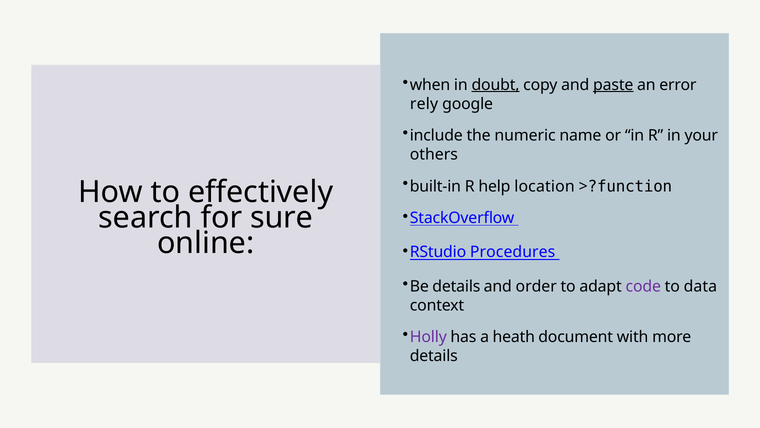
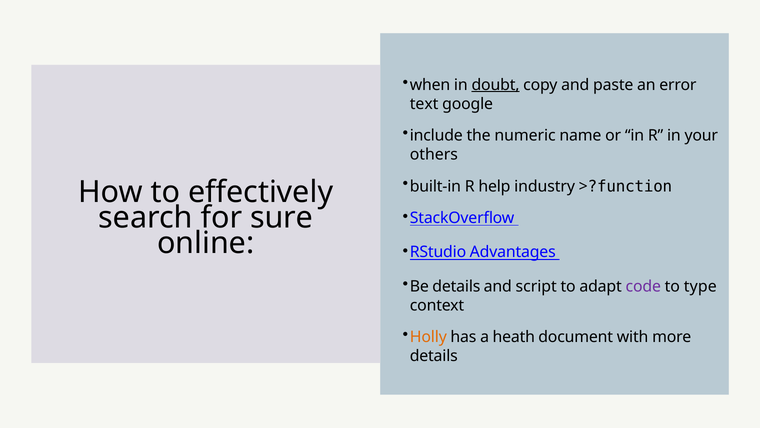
paste underline: present -> none
rely: rely -> text
location: location -> industry
Procedures: Procedures -> Advantages
order: order -> script
data: data -> type
Holly colour: purple -> orange
